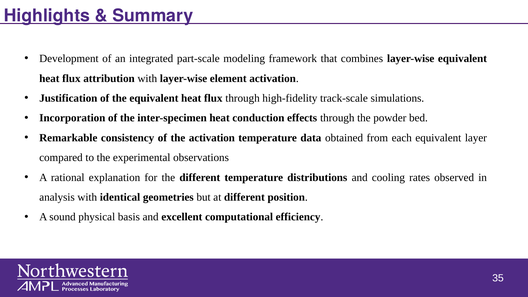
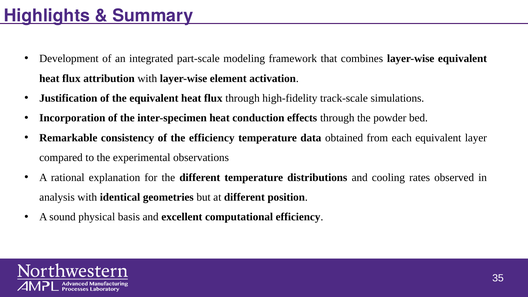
the activation: activation -> efficiency
